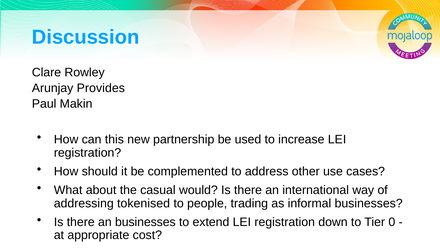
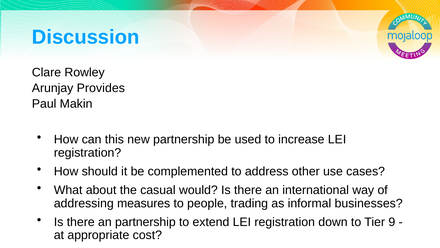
tokenised: tokenised -> measures
an businesses: businesses -> partnership
0: 0 -> 9
